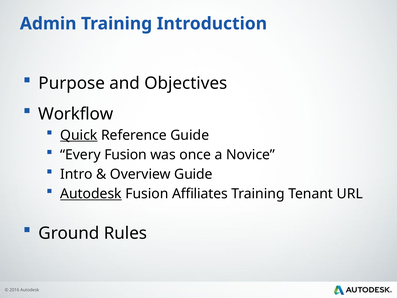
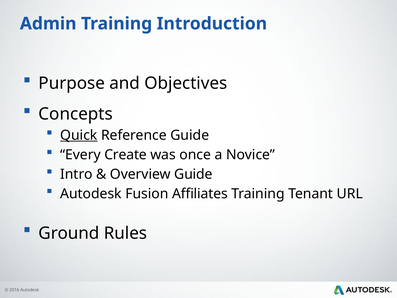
Workflow: Workflow -> Concepts
Every Fusion: Fusion -> Create
Autodesk at (91, 194) underline: present -> none
